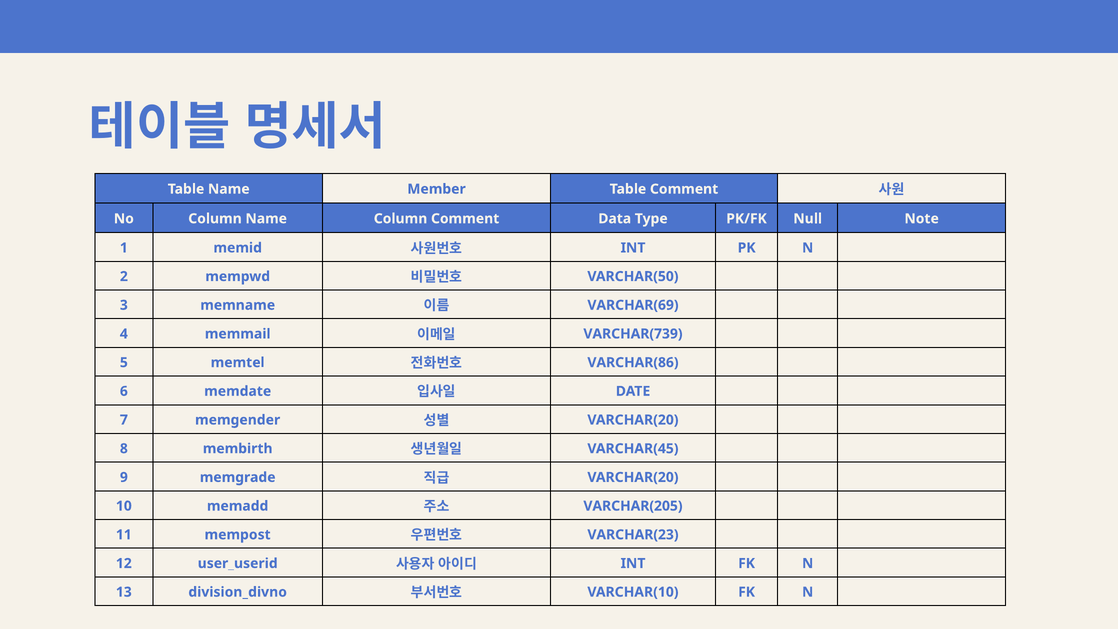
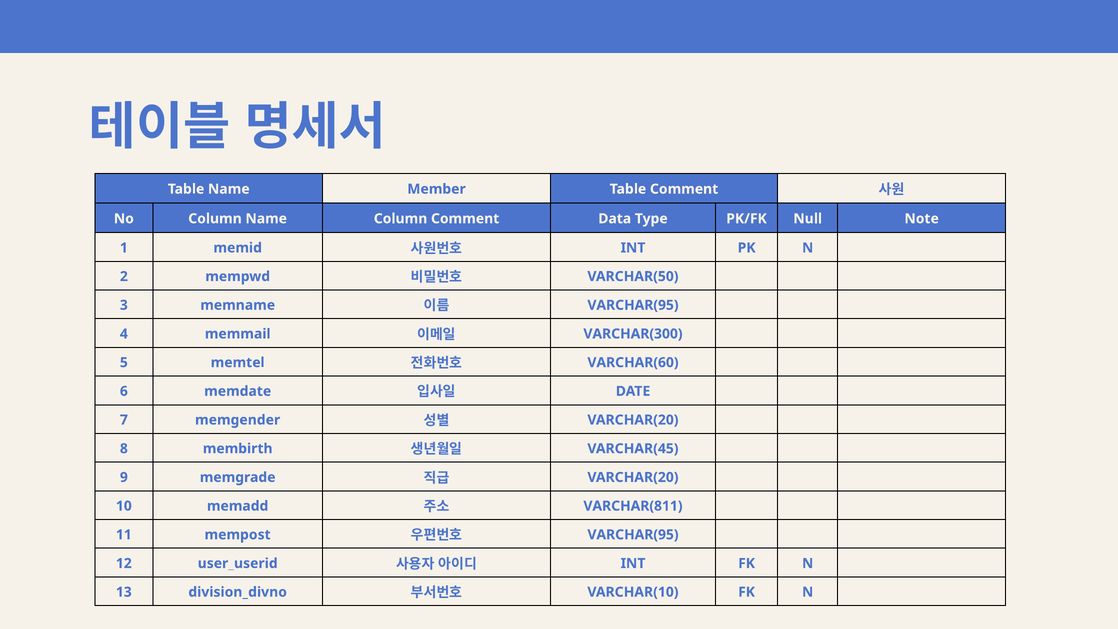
VARCHAR(69 at (633, 305): VARCHAR(69 -> VARCHAR(95
VARCHAR(739: VARCHAR(739 -> VARCHAR(300
VARCHAR(86: VARCHAR(86 -> VARCHAR(60
VARCHAR(205: VARCHAR(205 -> VARCHAR(811
VARCHAR(23 at (633, 535): VARCHAR(23 -> VARCHAR(95
